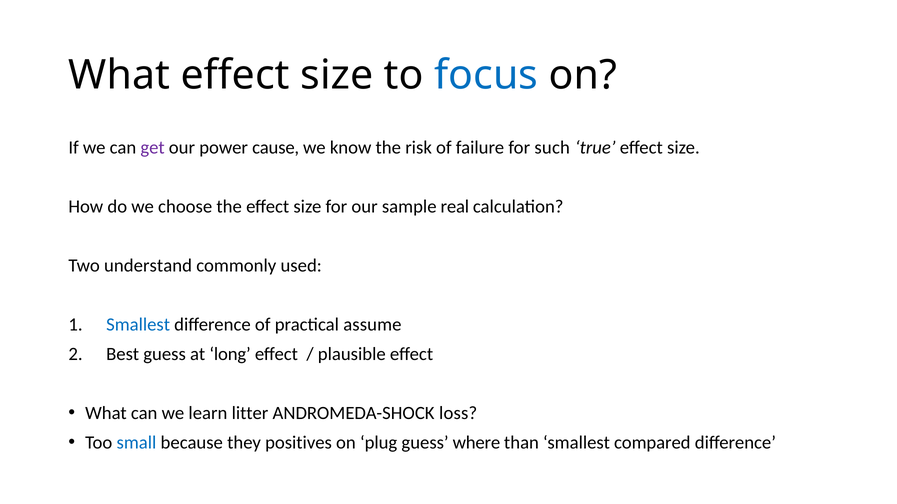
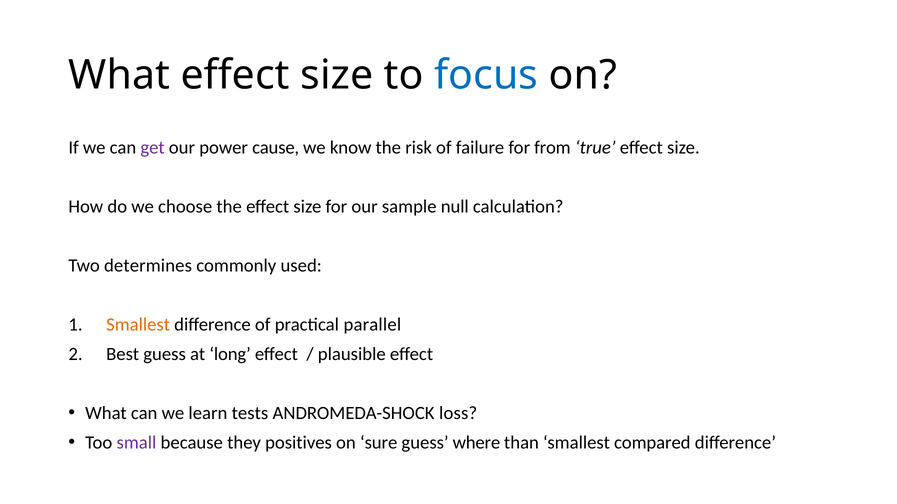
such: such -> from
real: real -> null
understand: understand -> determines
Smallest at (138, 325) colour: blue -> orange
assume: assume -> parallel
litter: litter -> tests
small colour: blue -> purple
plug: plug -> sure
